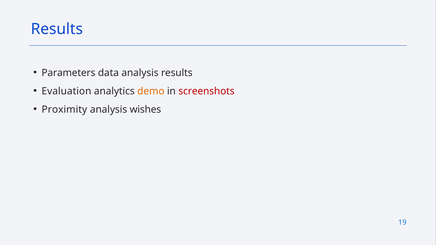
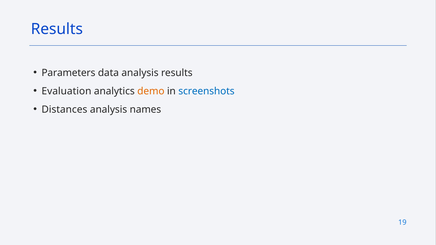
screenshots colour: red -> blue
Proximity: Proximity -> Distances
wishes: wishes -> names
